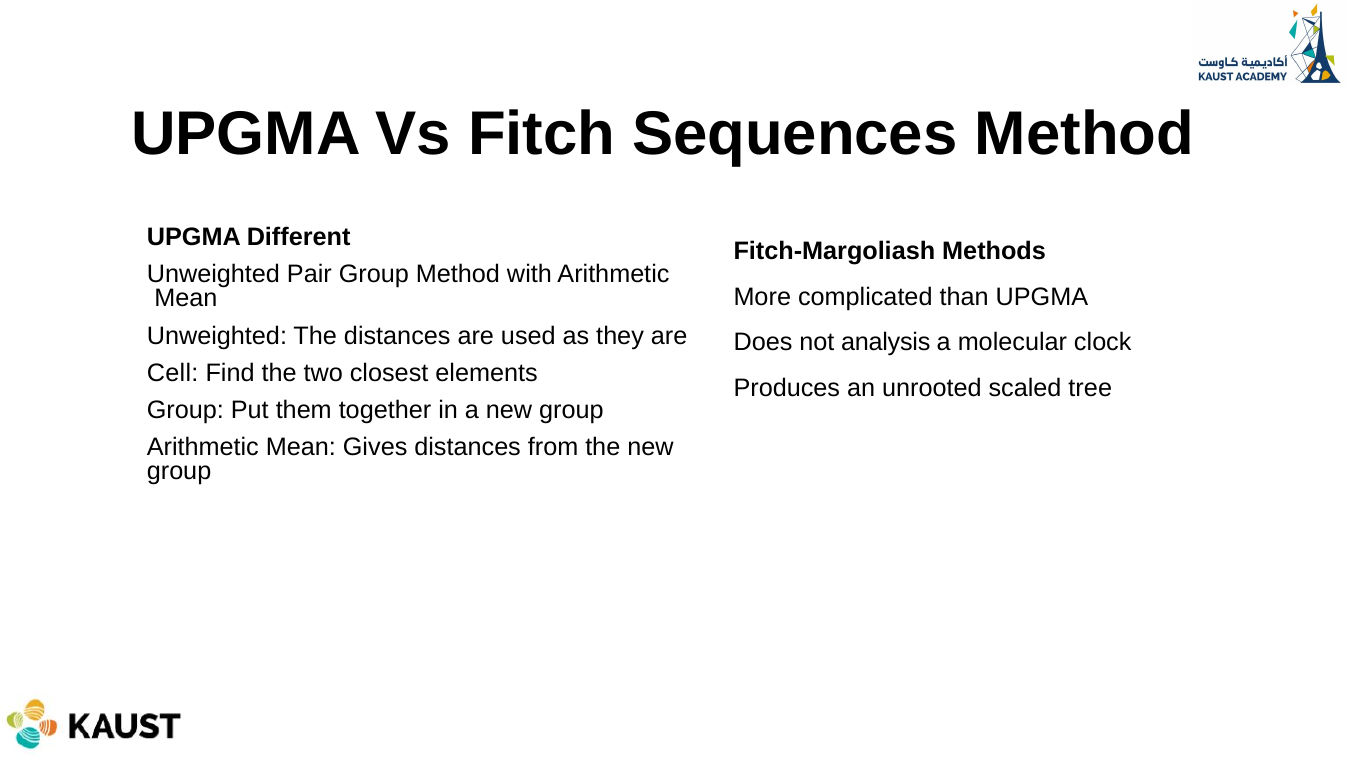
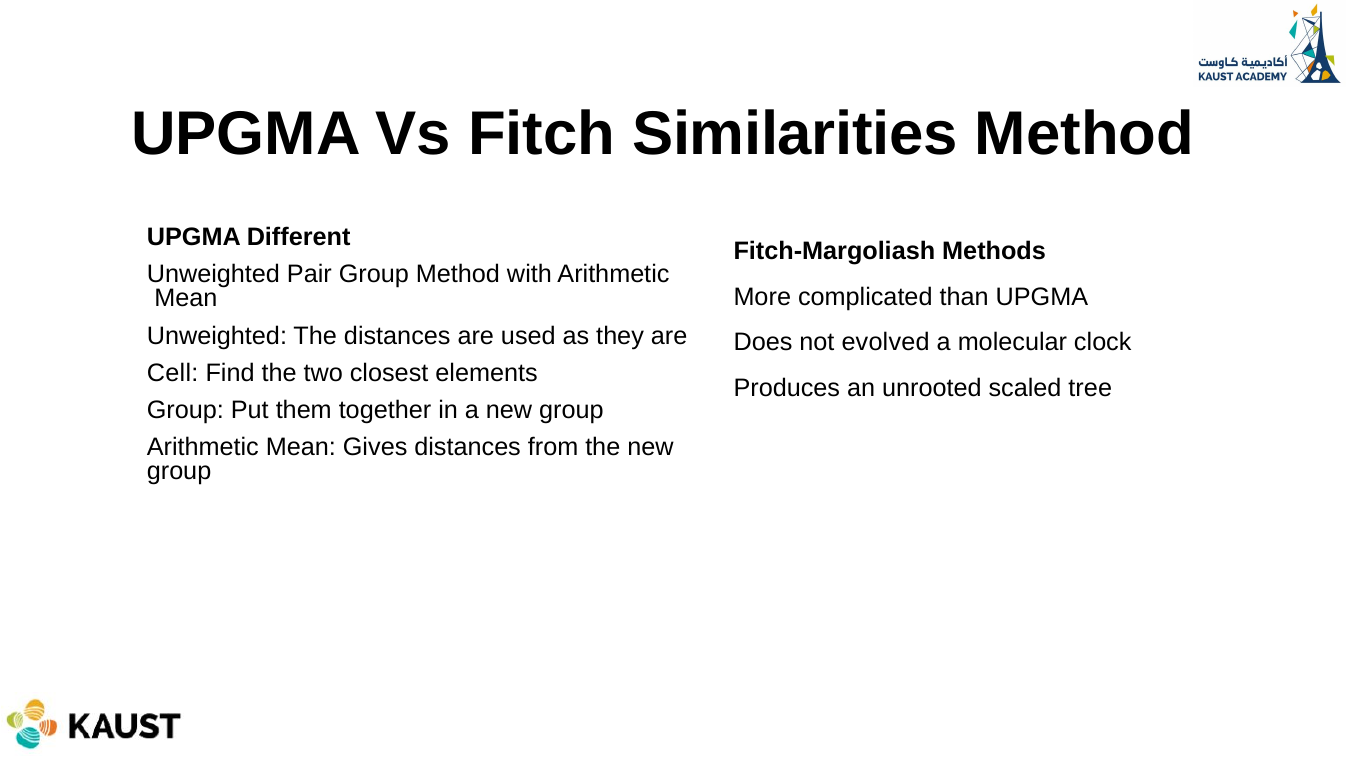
Sequences: Sequences -> Similarities
analysis: analysis -> evolved
